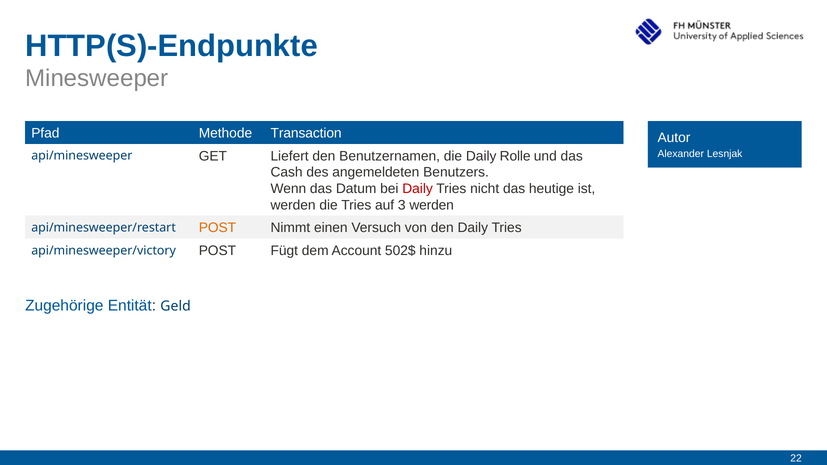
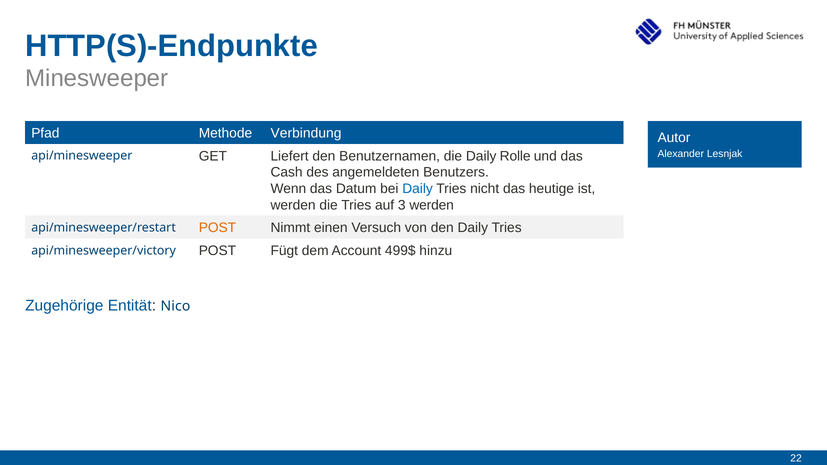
Transaction: Transaction -> Verbindung
Daily at (418, 189) colour: red -> blue
502$: 502$ -> 499$
Geld: Geld -> Nico
